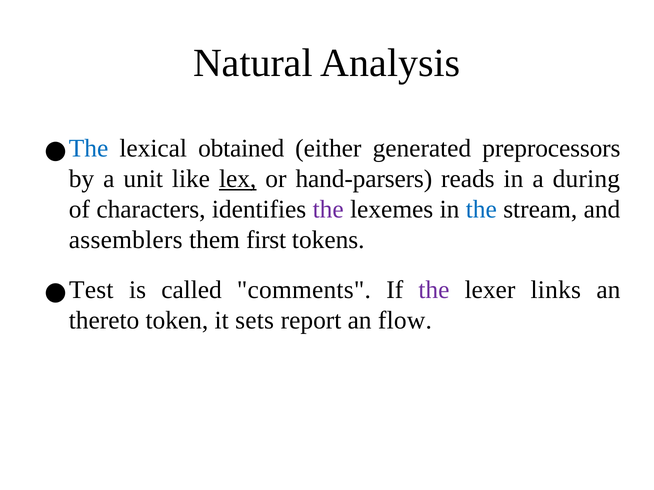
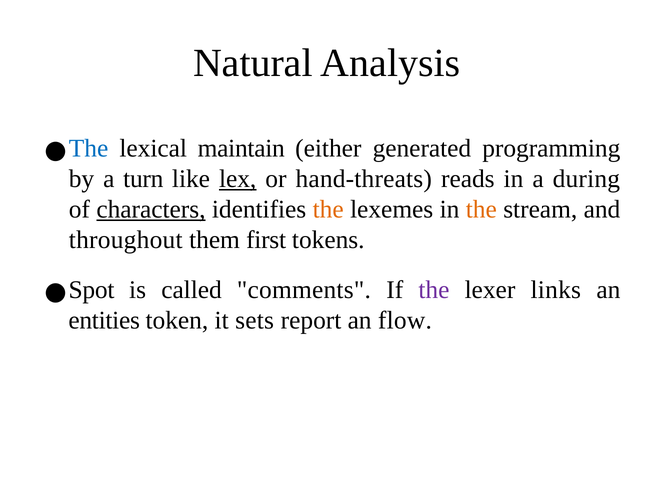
obtained: obtained -> maintain
preprocessors: preprocessors -> programming
unit: unit -> turn
hand-parsers: hand-parsers -> hand-threats
characters underline: none -> present
the at (328, 209) colour: purple -> orange
the at (481, 209) colour: blue -> orange
assemblers: assemblers -> throughout
Test: Test -> Spot
thereto: thereto -> entities
